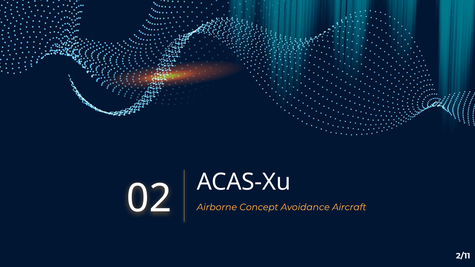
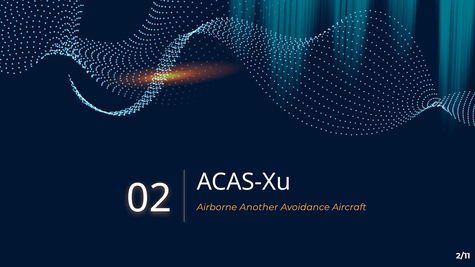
Concept: Concept -> Another
